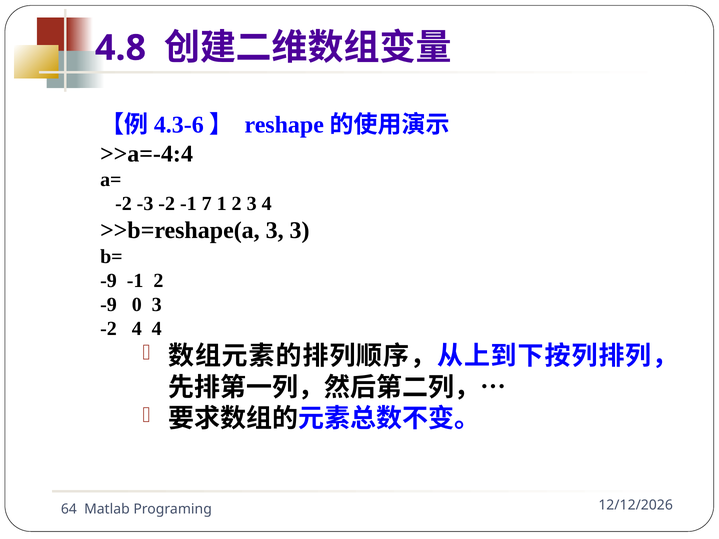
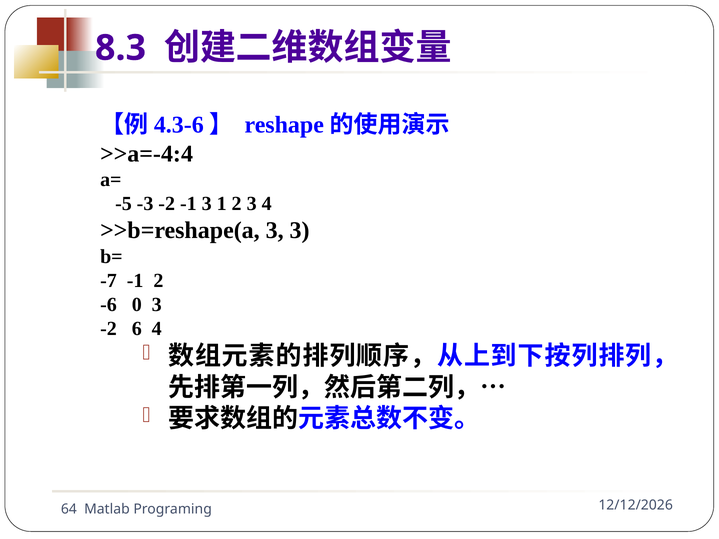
4.8: 4.8 -> 8.3
-2 at (123, 204): -2 -> -5
-1 7: 7 -> 3
-9 at (108, 281): -9 -> -7
-9 at (108, 305): -9 -> -6
-2 4: 4 -> 6
